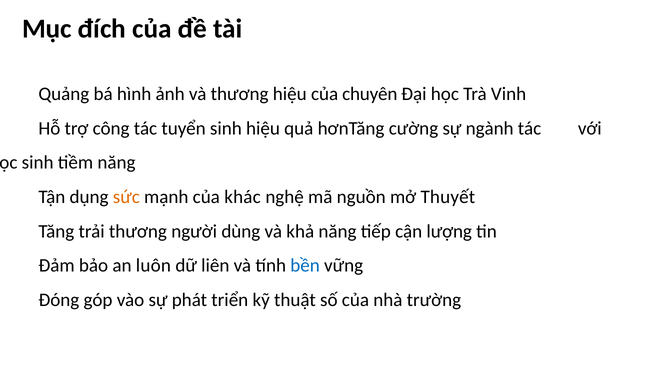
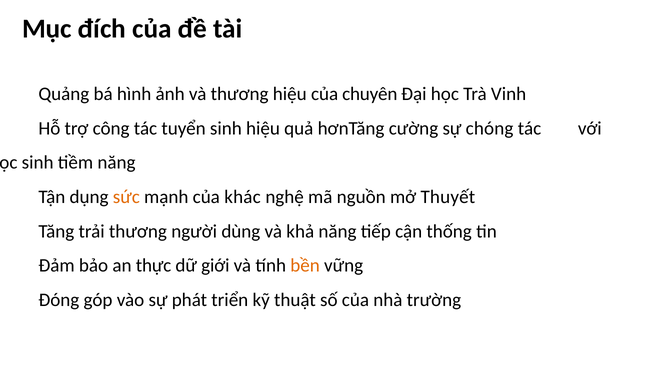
ngành: ngành -> chóng
lượng: lượng -> thống
luôn: luôn -> thực
liên: liên -> giới
bền colour: blue -> orange
